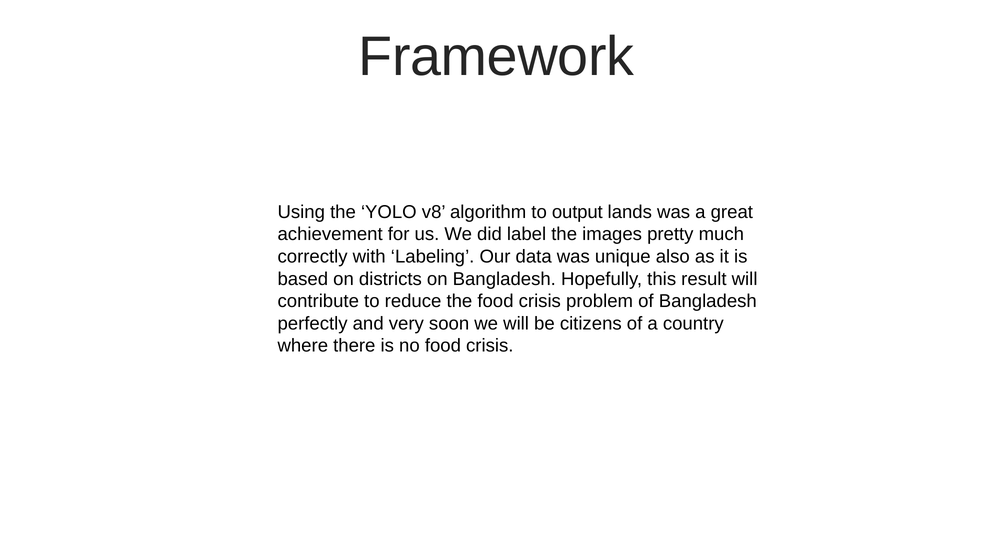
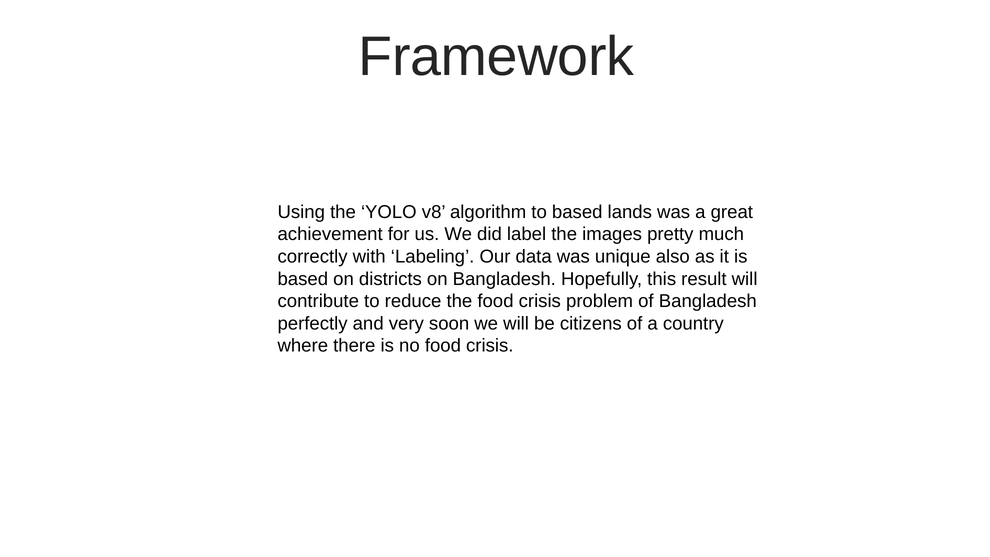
to output: output -> based
